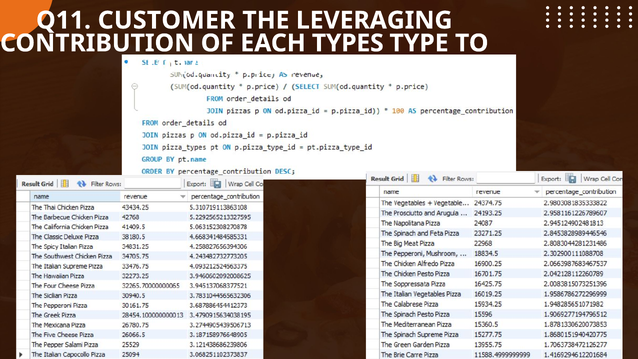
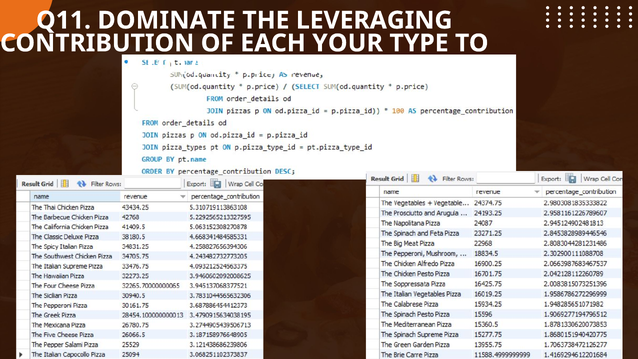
CUSTOMER: CUSTOMER -> DOMINATE
TYPES: TYPES -> YOUR
